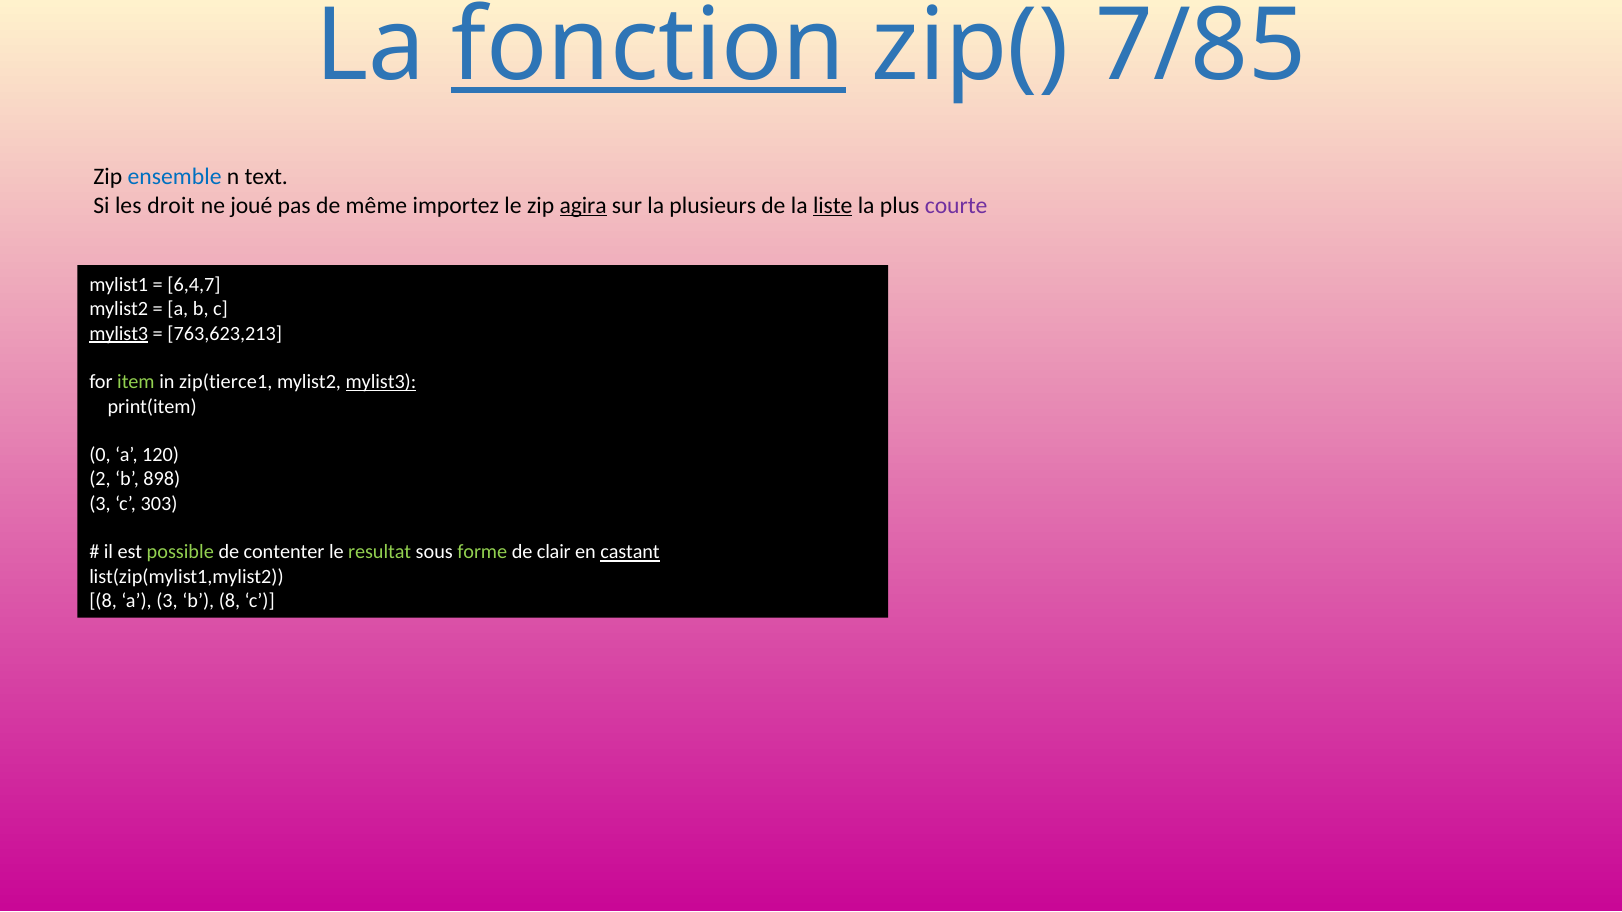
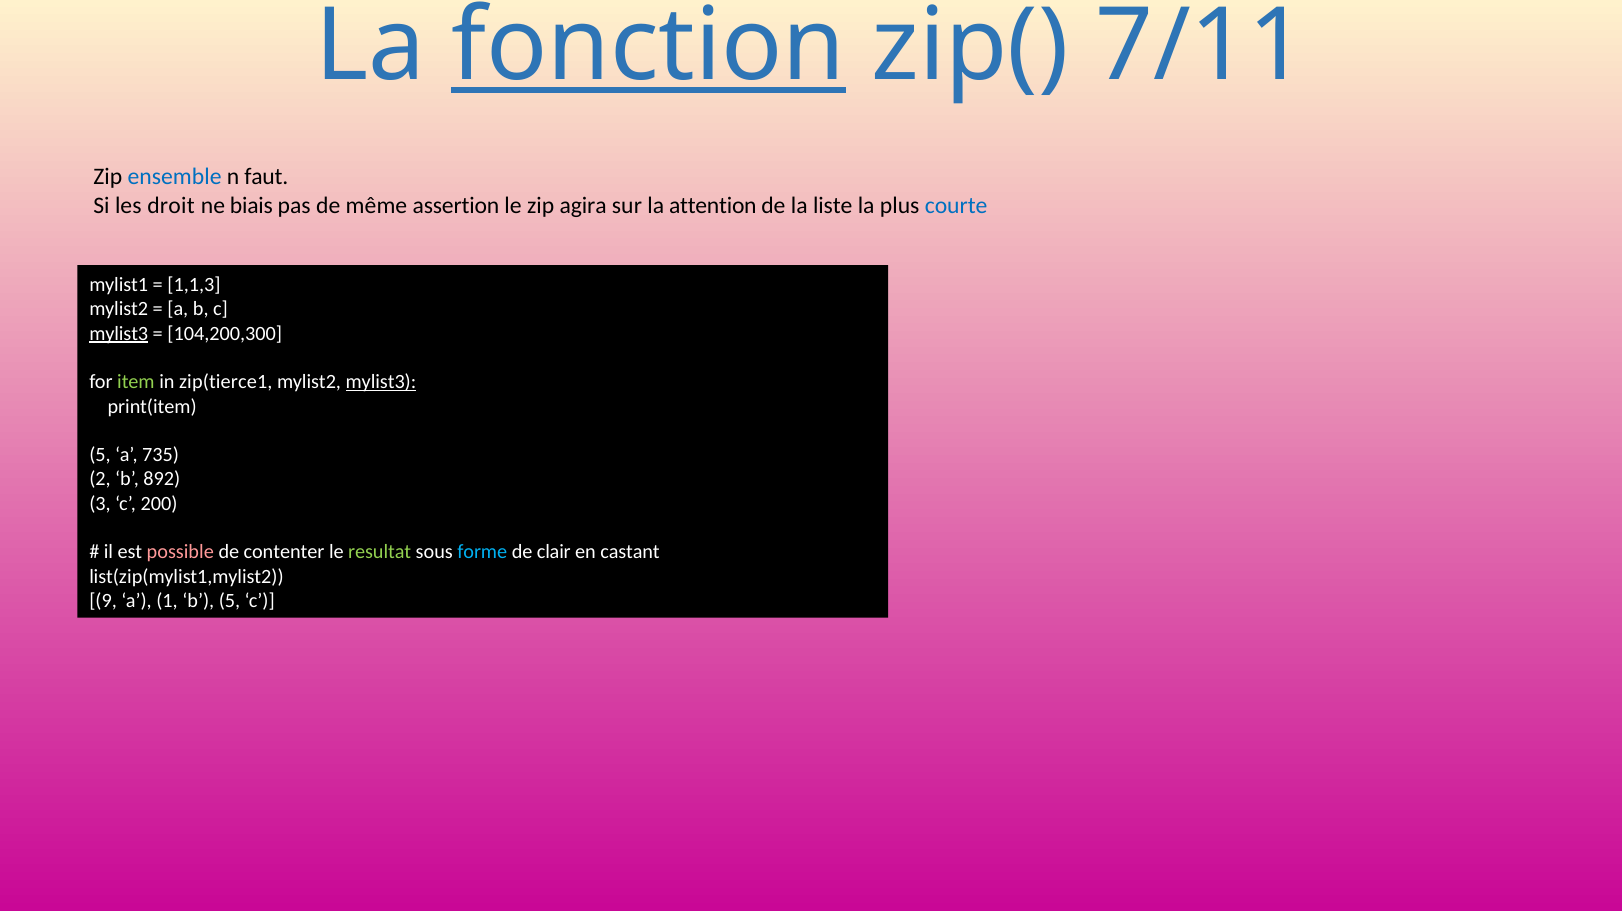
7/85: 7/85 -> 7/11
text: text -> faut
joué: joué -> biais
importez: importez -> assertion
agira underline: present -> none
plusieurs: plusieurs -> attention
liste underline: present -> none
courte colour: purple -> blue
6,4,7: 6,4,7 -> 1,1,3
763,623,213: 763,623,213 -> 104,200,300
0 at (100, 455): 0 -> 5
120: 120 -> 735
898: 898 -> 892
303: 303 -> 200
possible colour: light green -> pink
forme colour: light green -> light blue
castant underline: present -> none
8 at (103, 601): 8 -> 9
a 3: 3 -> 1
b 8: 8 -> 5
